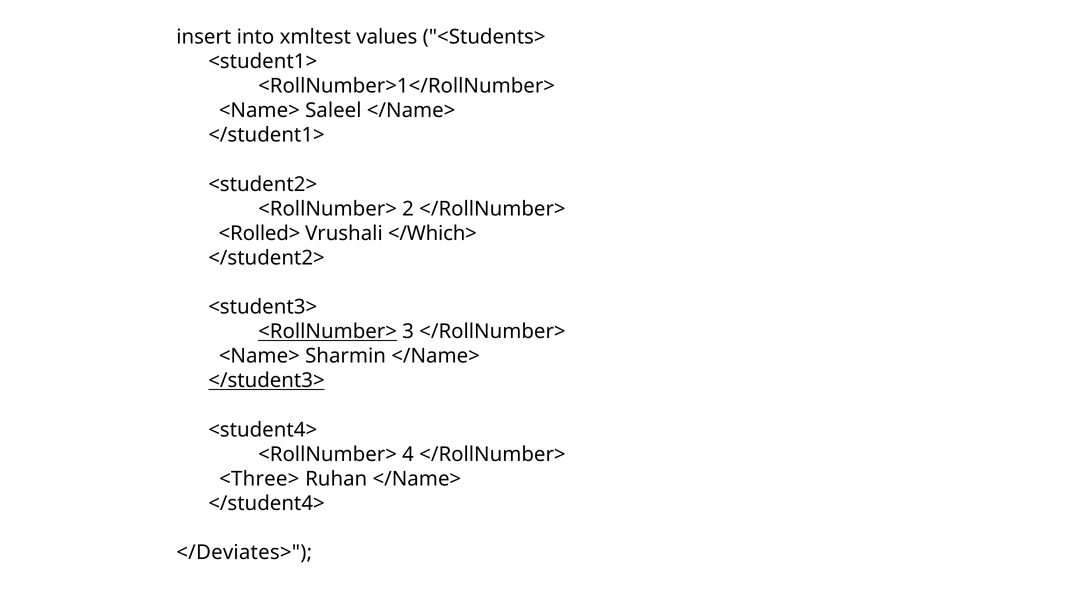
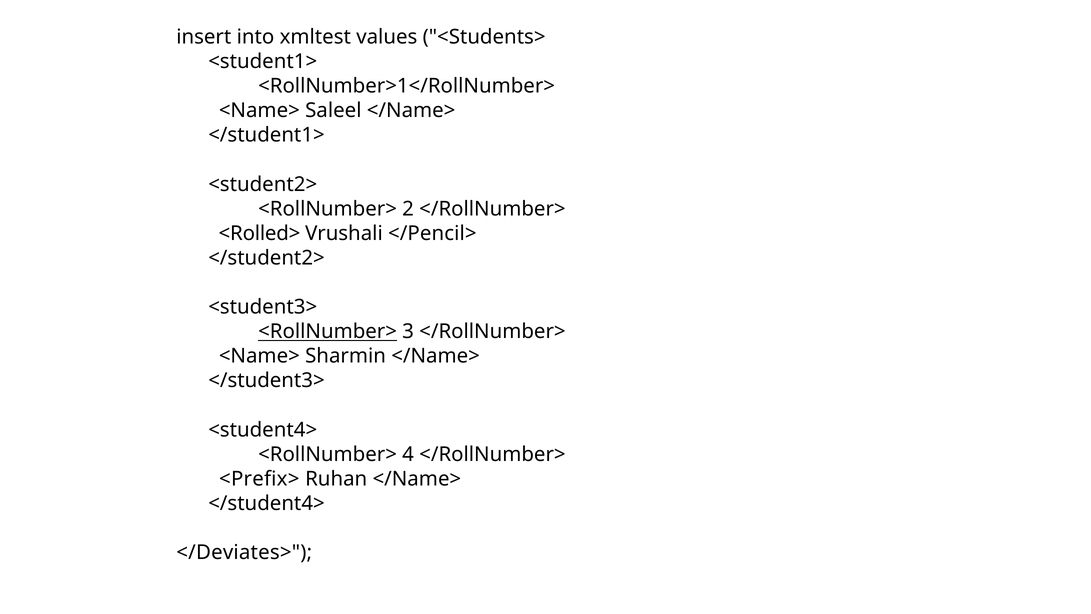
</Which>: </Which> -> </Pencil>
</student3> underline: present -> none
<Three>: <Three> -> <Prefix>
